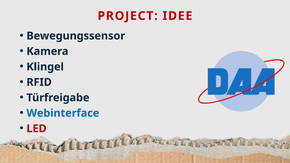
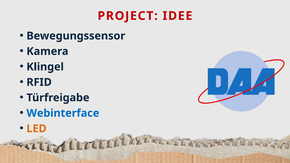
LED colour: red -> orange
